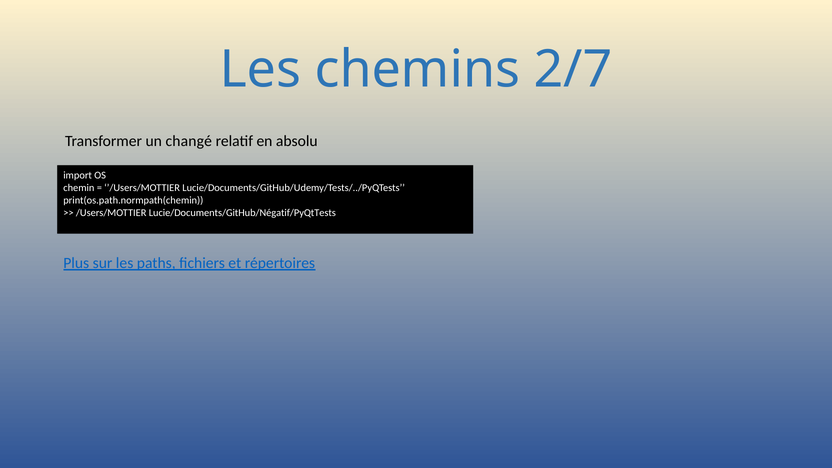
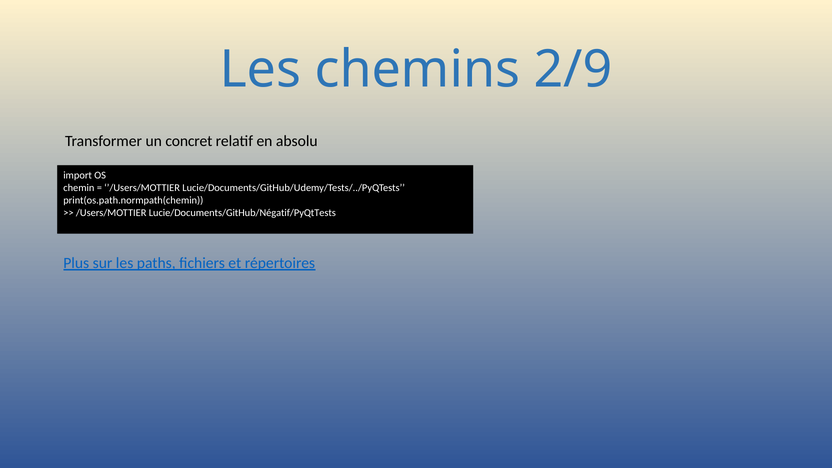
2/7: 2/7 -> 2/9
changé: changé -> concret
